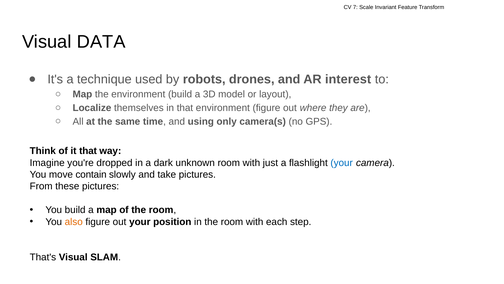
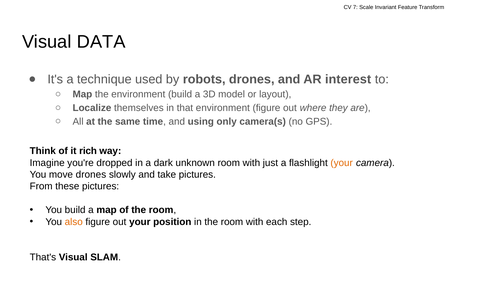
it that: that -> rich
your at (342, 163) colour: blue -> orange
move contain: contain -> drones
